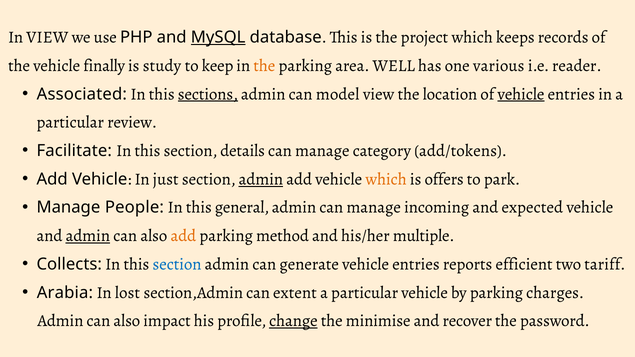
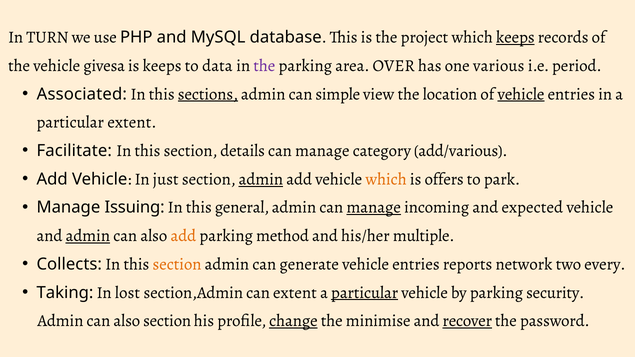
In VIEW: VIEW -> TURN
MySQL underline: present -> none
keeps at (515, 37) underline: none -> present
finally: finally -> givesa
is study: study -> keeps
keep: keep -> data
the at (264, 66) colour: orange -> purple
WELL: WELL -> OVER
reader: reader -> period
model: model -> simple
particular review: review -> extent
add/tokens: add/tokens -> add/various
People: People -> Issuing
manage at (374, 208) underline: none -> present
section at (177, 264) colour: blue -> orange
efficient: efficient -> network
tariff: tariff -> every
Arabia: Arabia -> Taking
particular at (365, 293) underline: none -> present
charges: charges -> security
also impact: impact -> section
recover underline: none -> present
